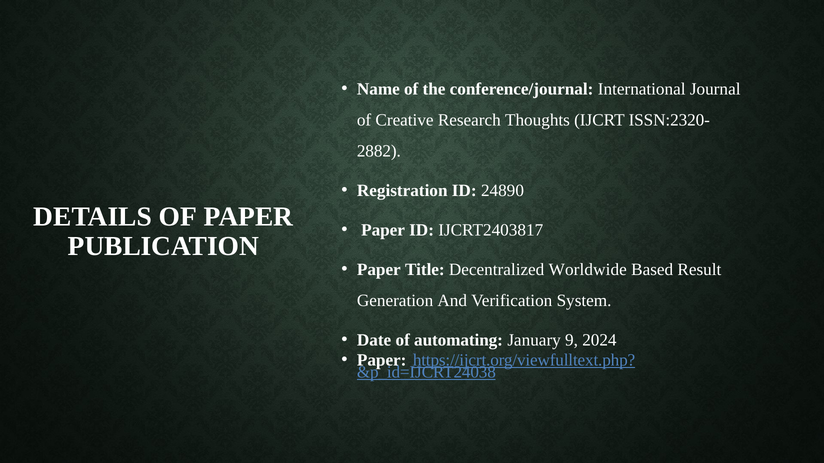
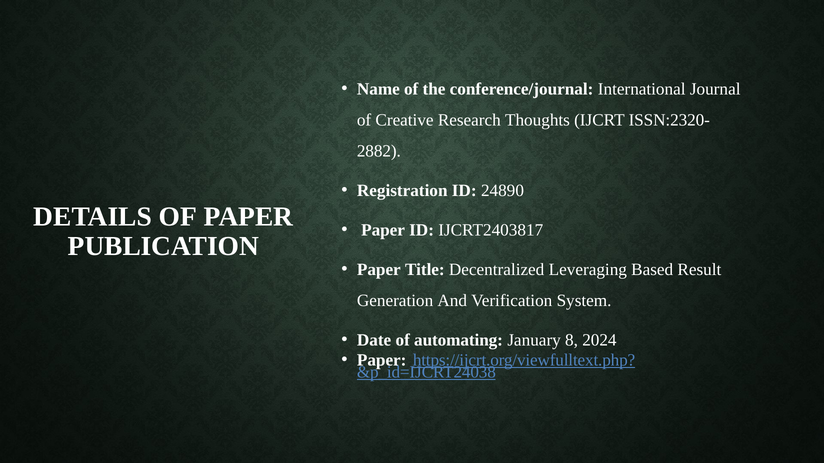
Worldwide: Worldwide -> Leveraging
9: 9 -> 8
